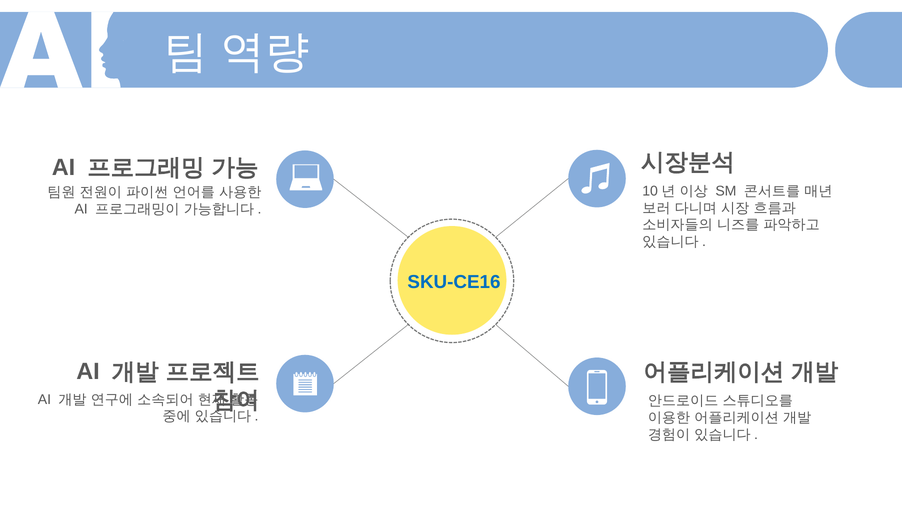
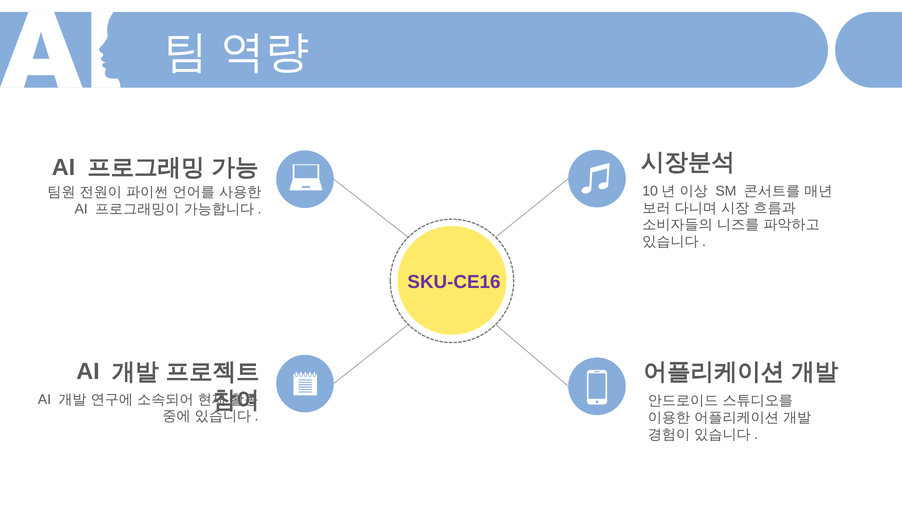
SKU-CE16 colour: blue -> purple
